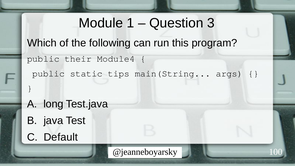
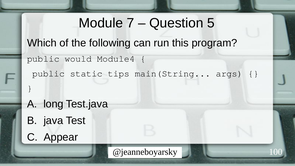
1: 1 -> 7
3: 3 -> 5
their: their -> would
Default: Default -> Appear
